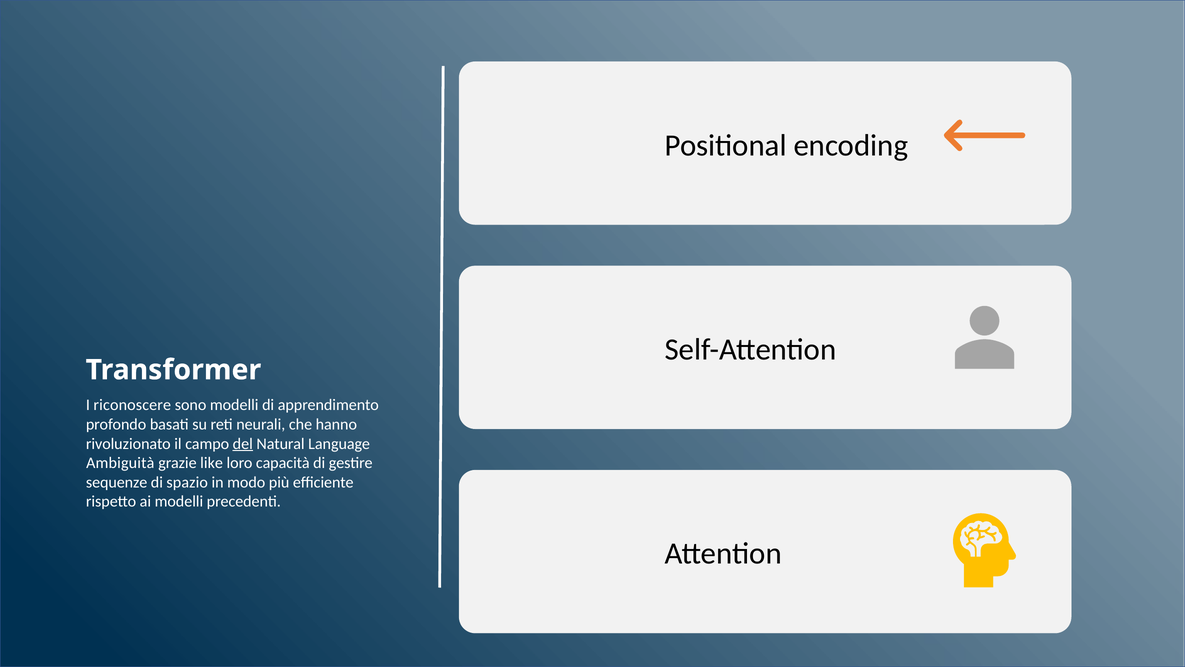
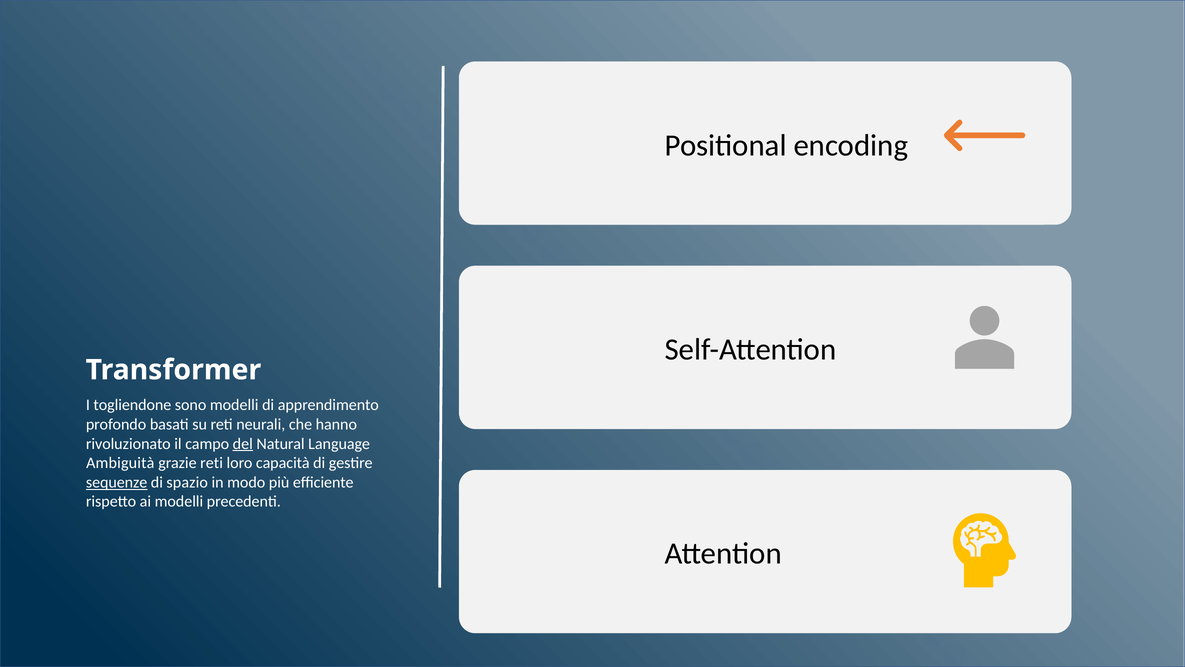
riconoscere: riconoscere -> togliendone
grazie like: like -> reti
sequenze underline: none -> present
